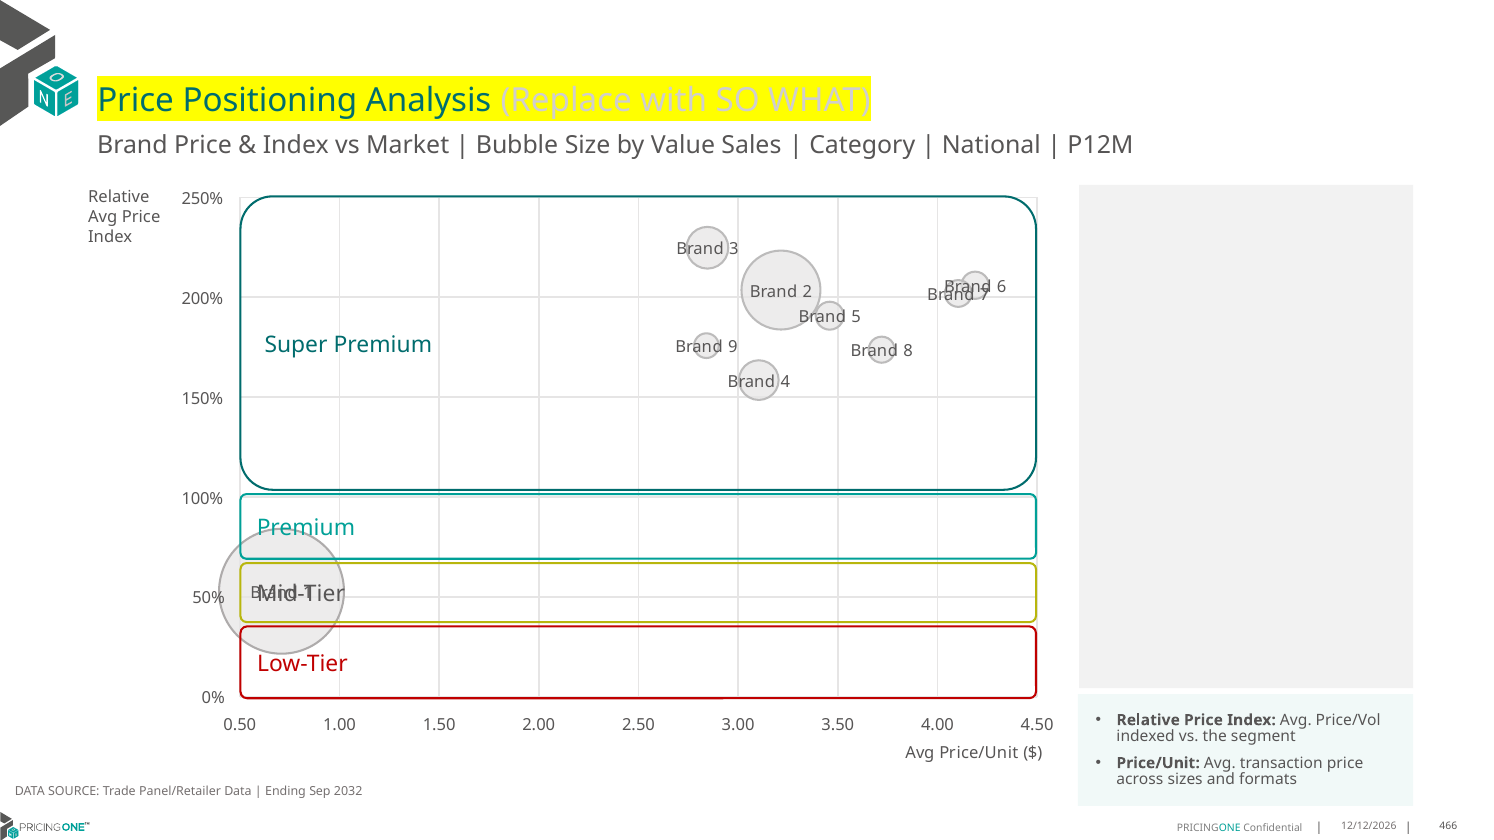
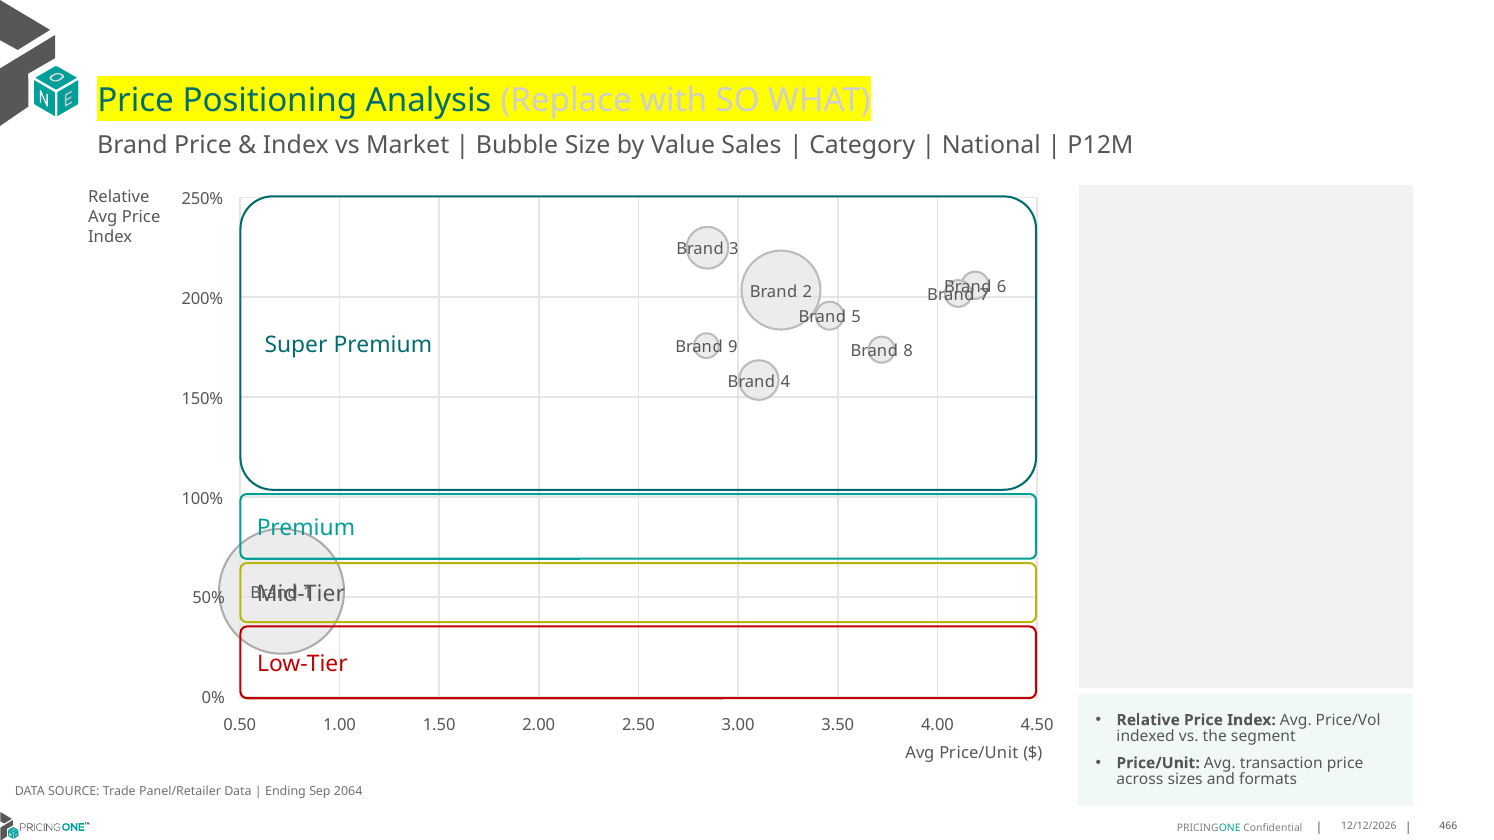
2032: 2032 -> 2064
